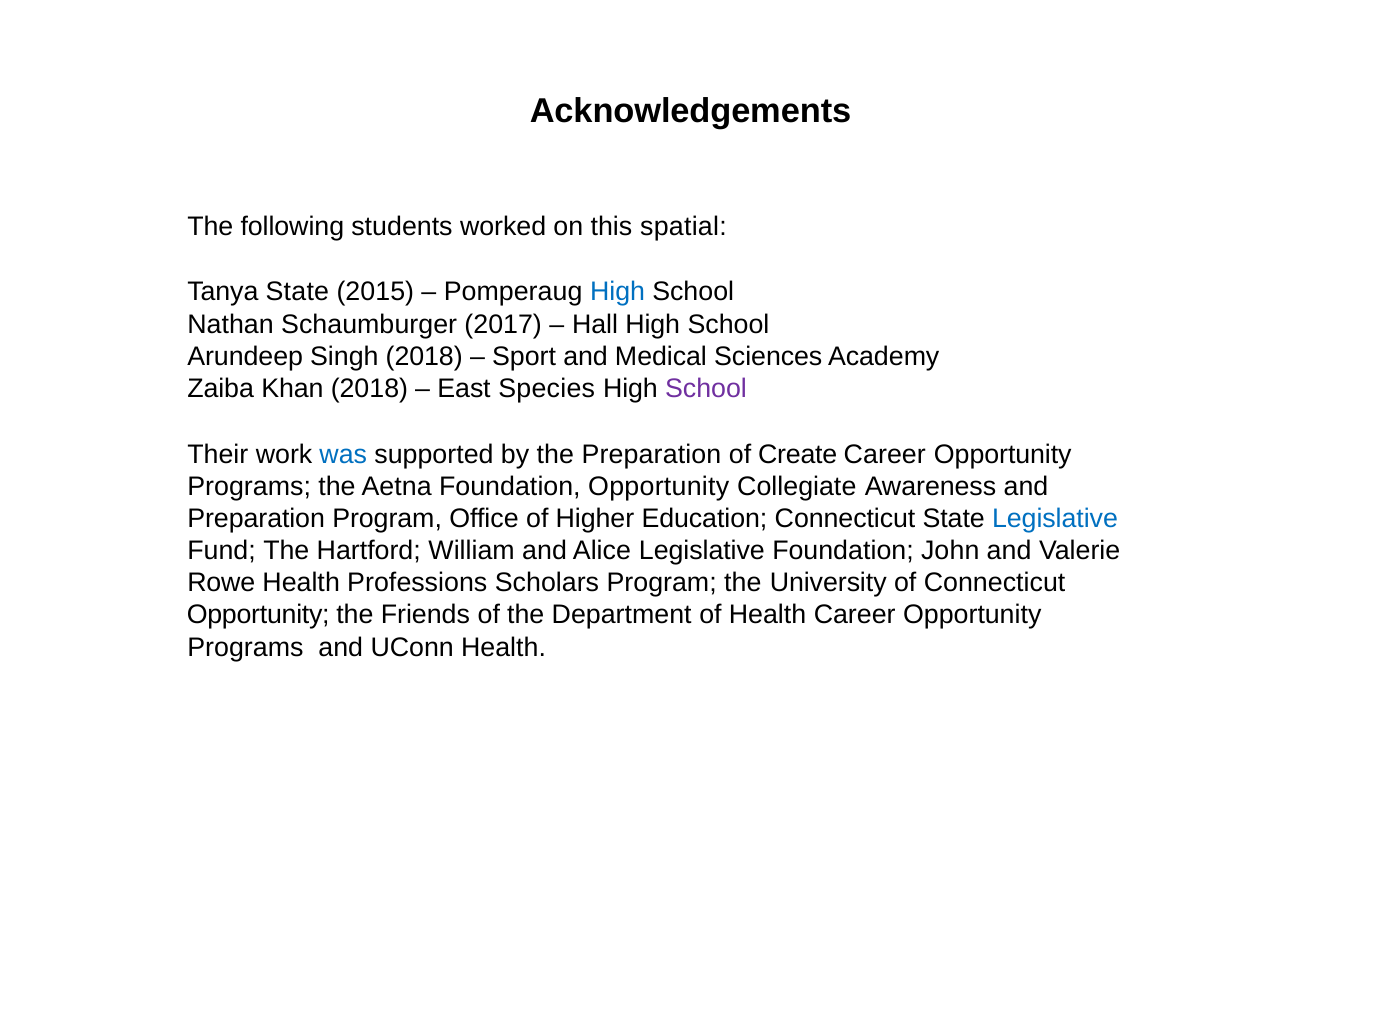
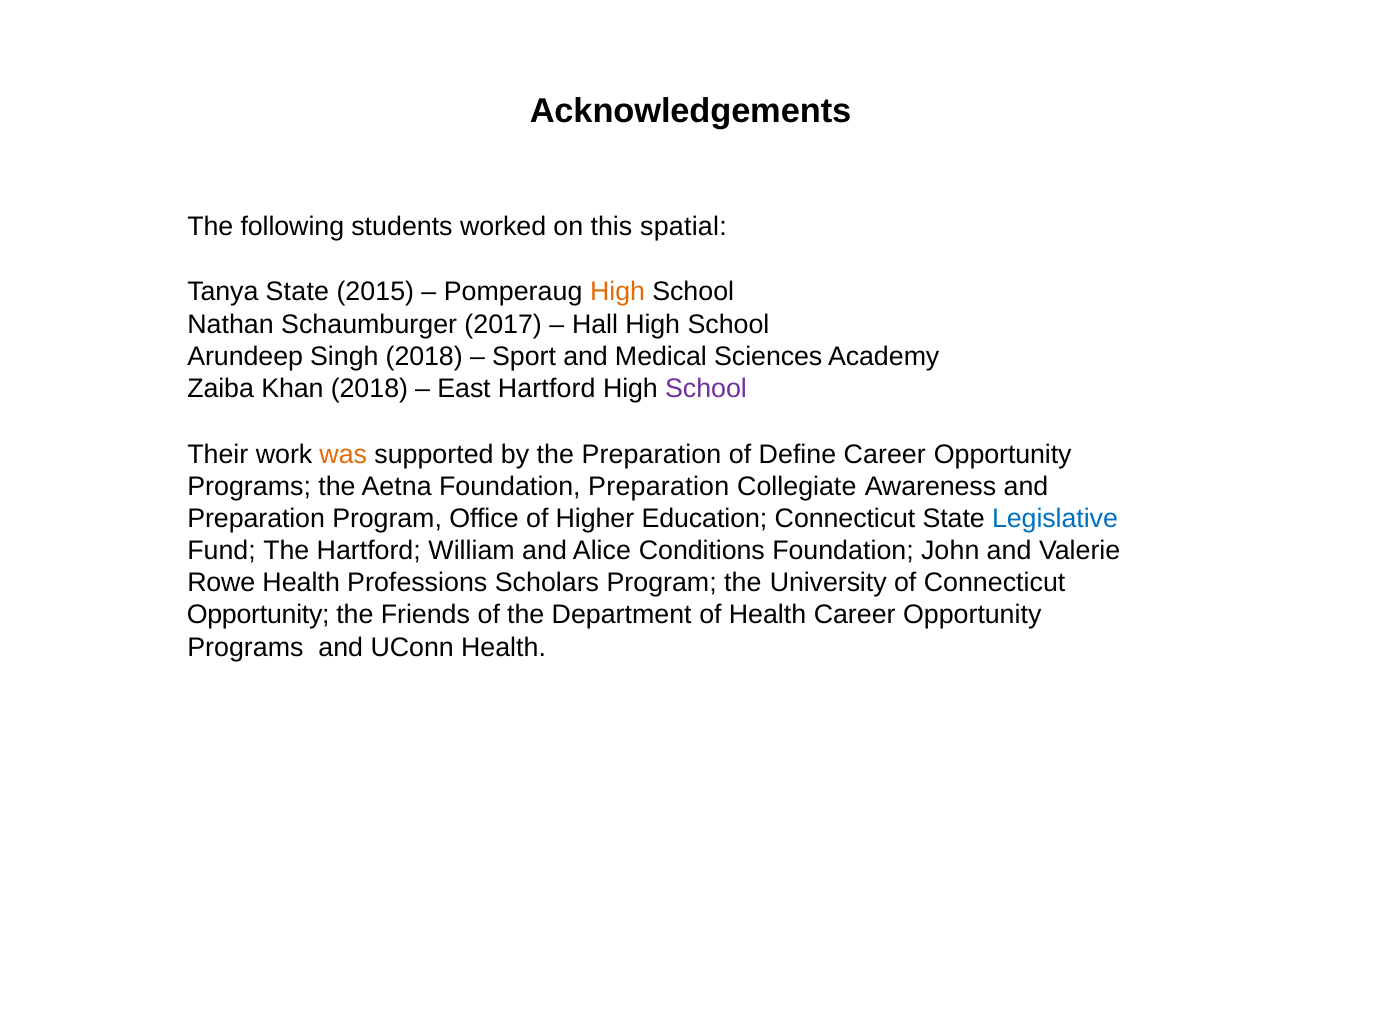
High at (618, 292) colour: blue -> orange
East Species: Species -> Hartford
was colour: blue -> orange
Create: Create -> Define
Foundation Opportunity: Opportunity -> Preparation
Alice Legislative: Legislative -> Conditions
